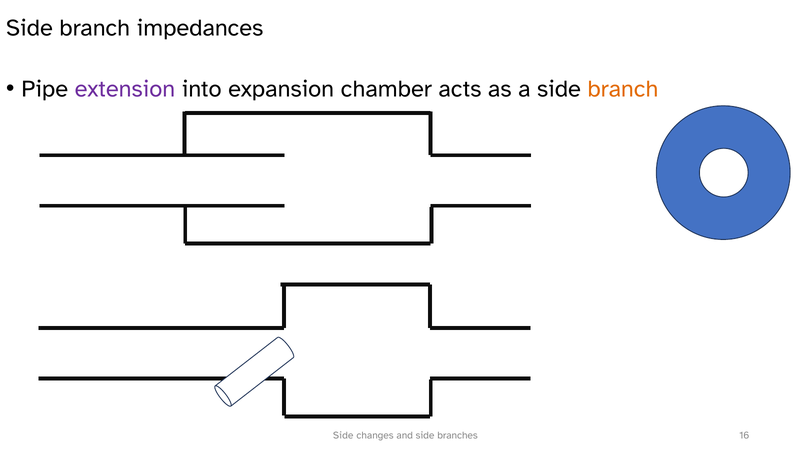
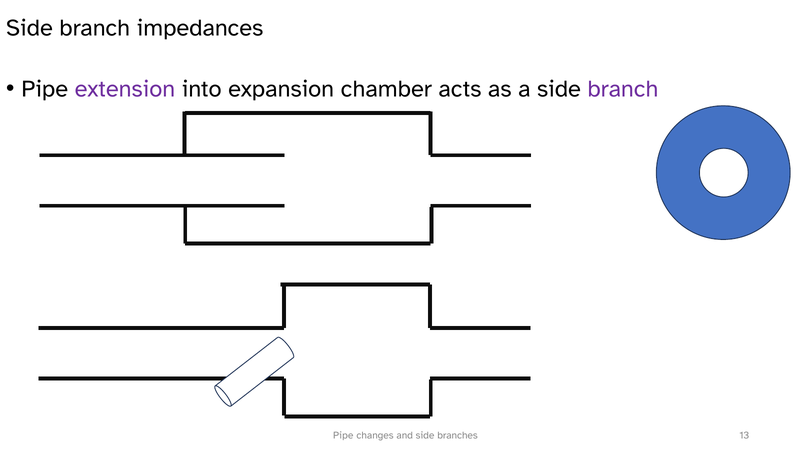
branch at (623, 89) colour: orange -> purple
Side at (343, 435): Side -> Pipe
16: 16 -> 13
